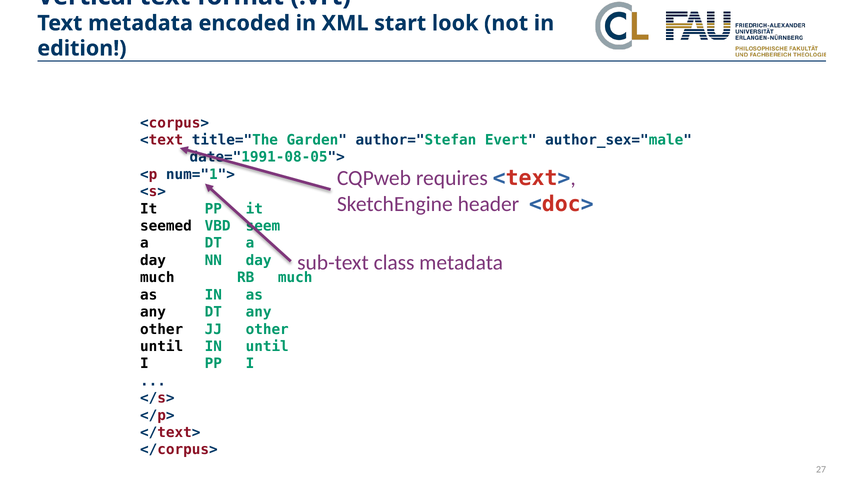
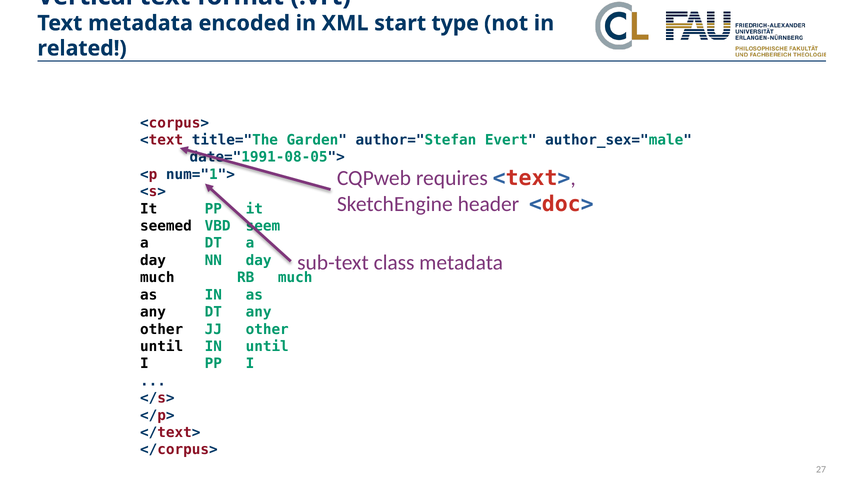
look: look -> type
edition: edition -> related
